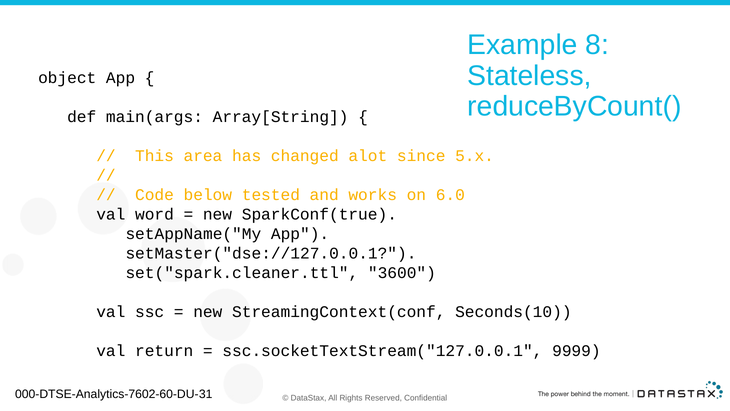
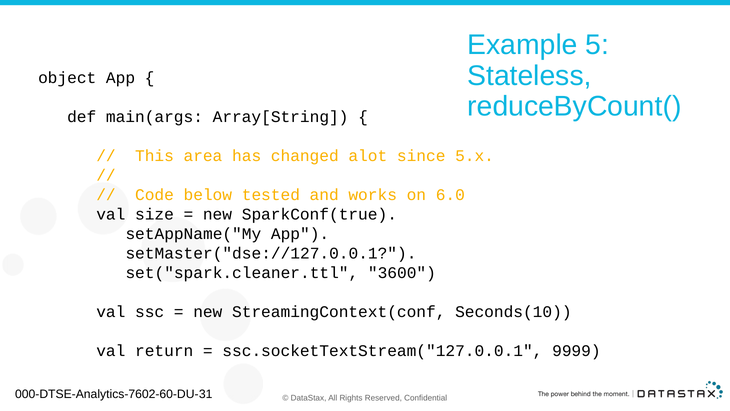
8: 8 -> 5
word: word -> size
